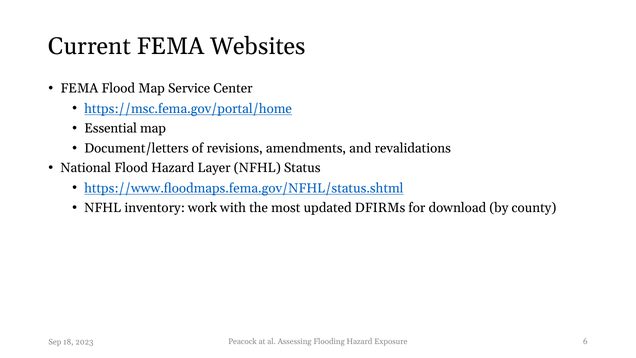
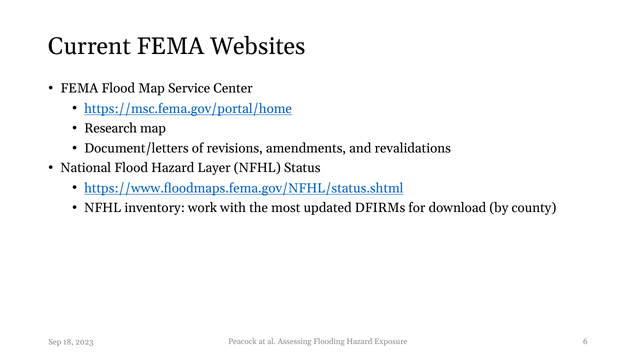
Essential: Essential -> Research
